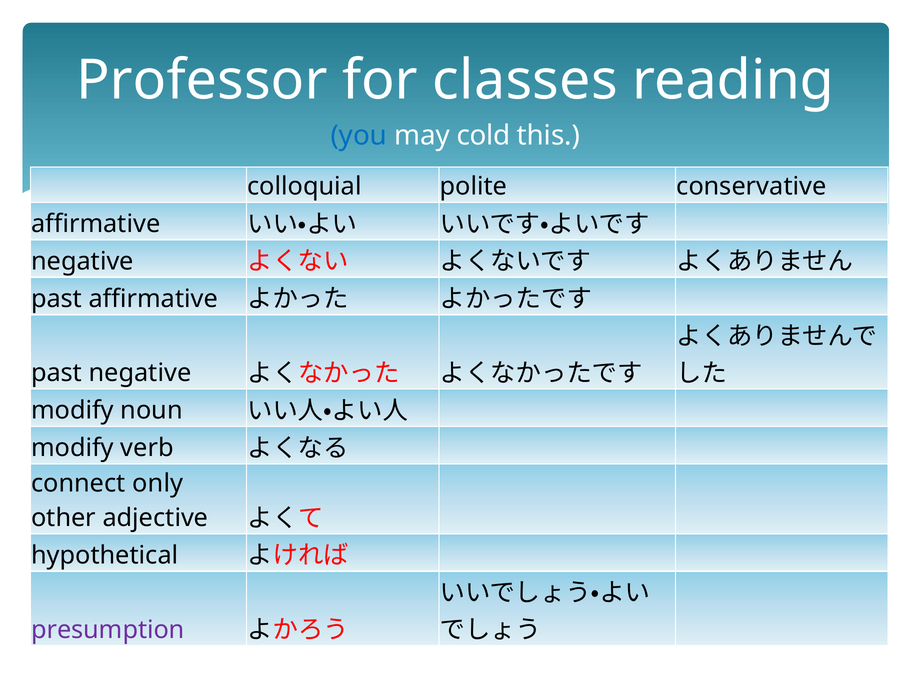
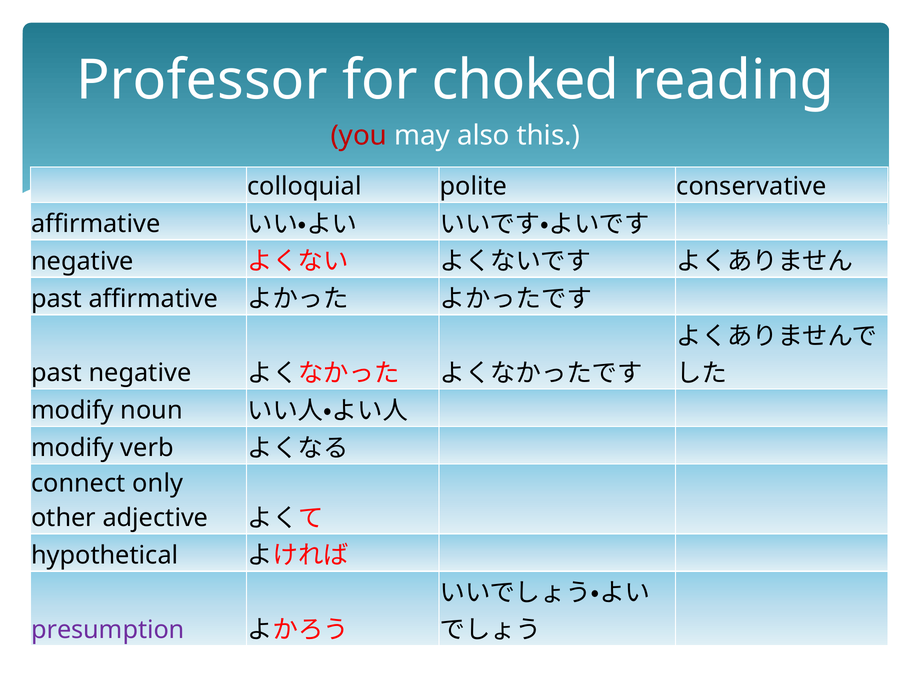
classes: classes -> choked
you colour: blue -> red
cold: cold -> also
